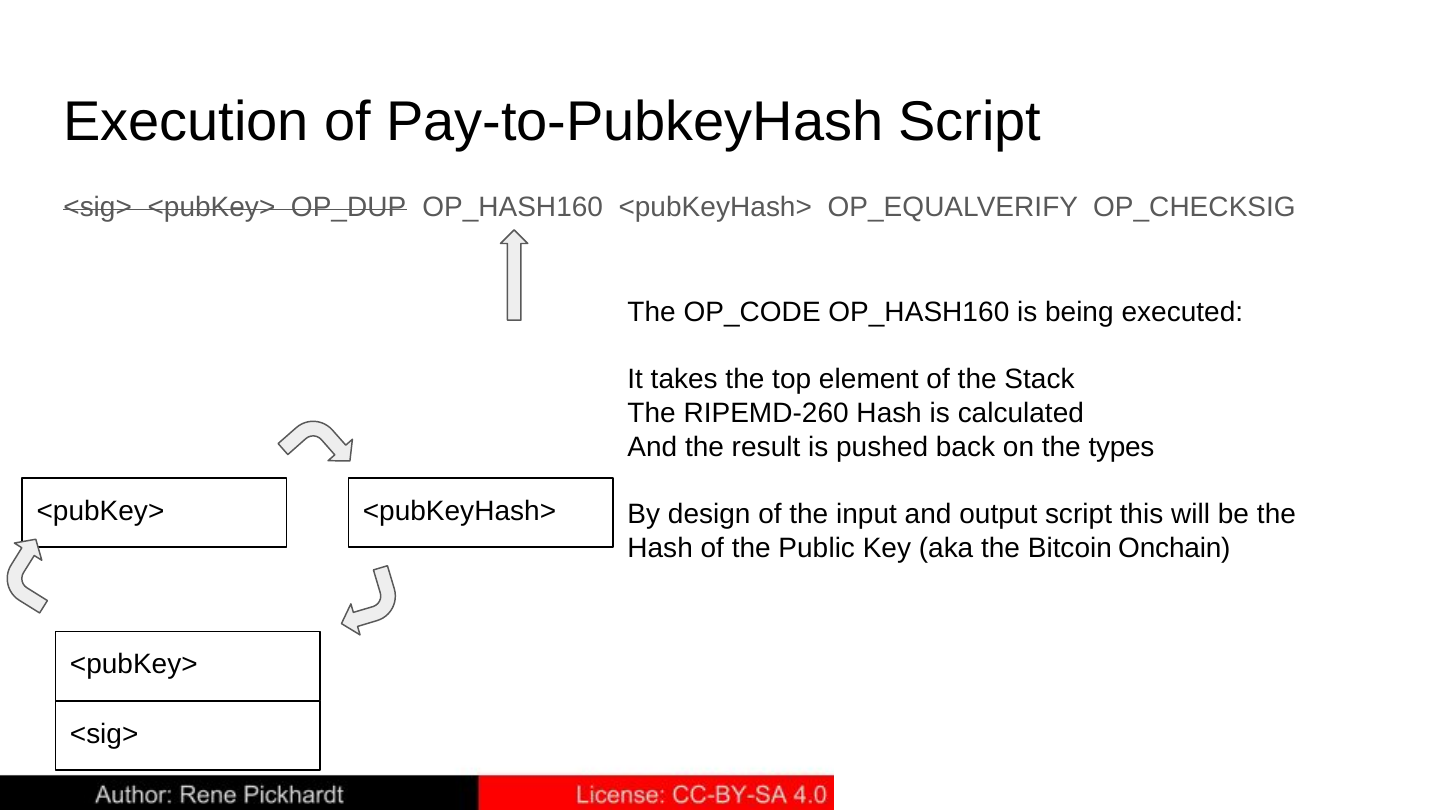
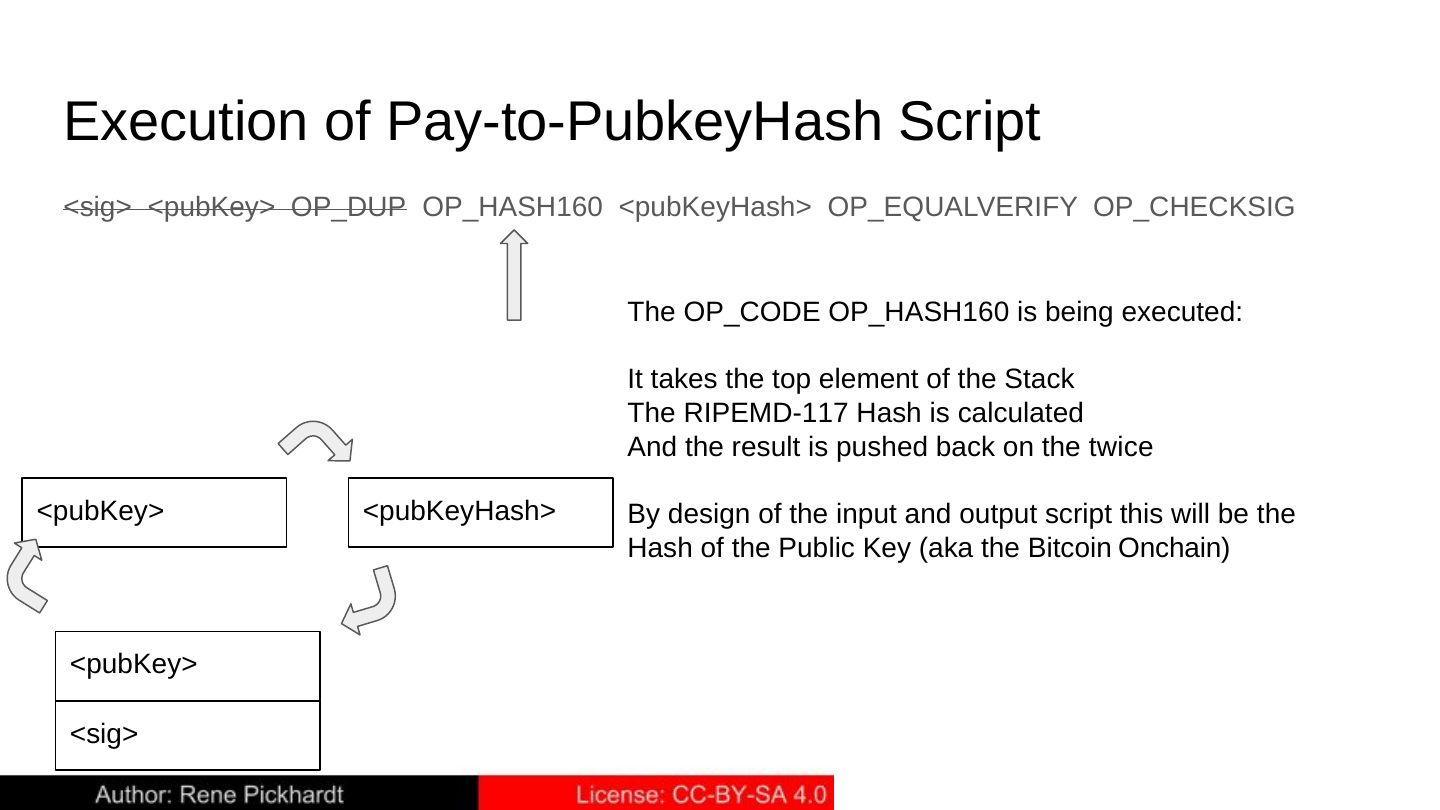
RIPEMD-260: RIPEMD-260 -> RIPEMD-117
types: types -> twice
